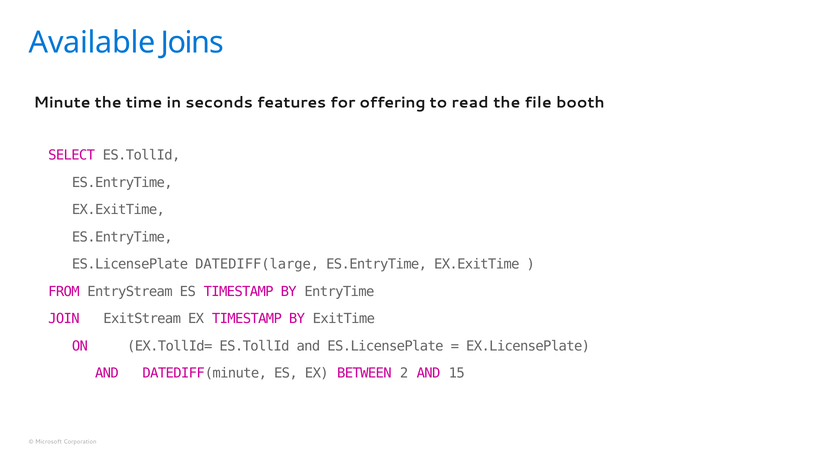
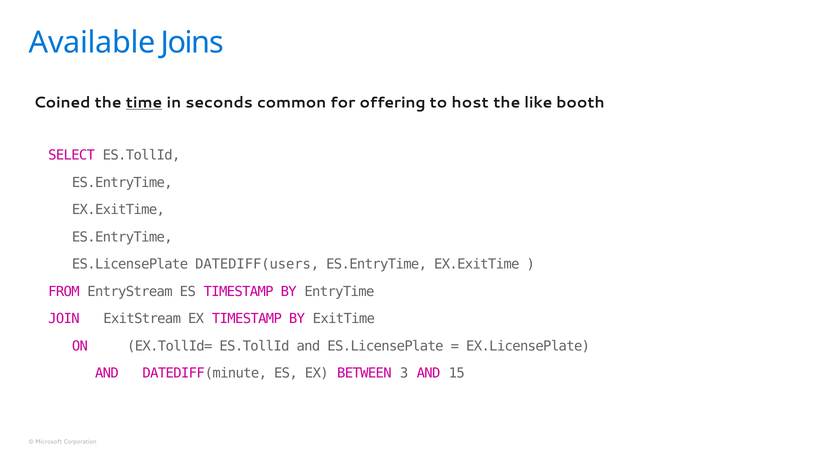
Minute: Minute -> Coined
time underline: none -> present
features: features -> common
read: read -> host
file: file -> like
DATEDIFF(large: DATEDIFF(large -> DATEDIFF(users
2: 2 -> 3
